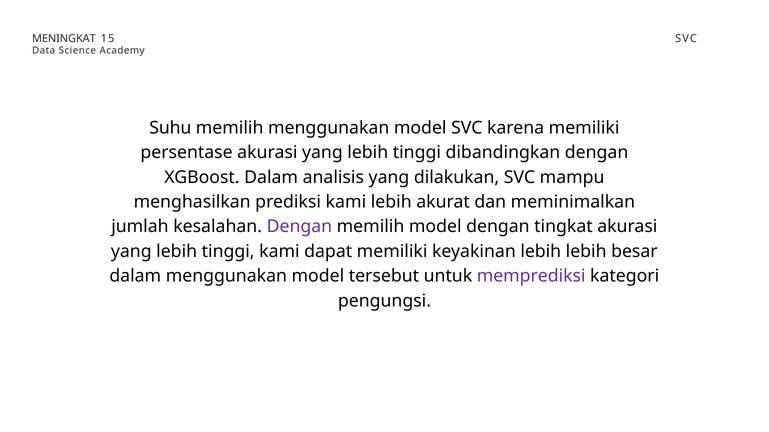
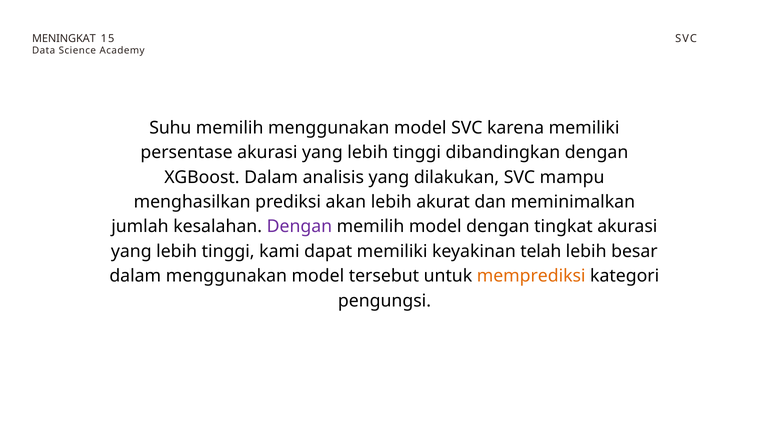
prediksi kami: kami -> akan
keyakinan lebih: lebih -> telah
memprediksi colour: purple -> orange
